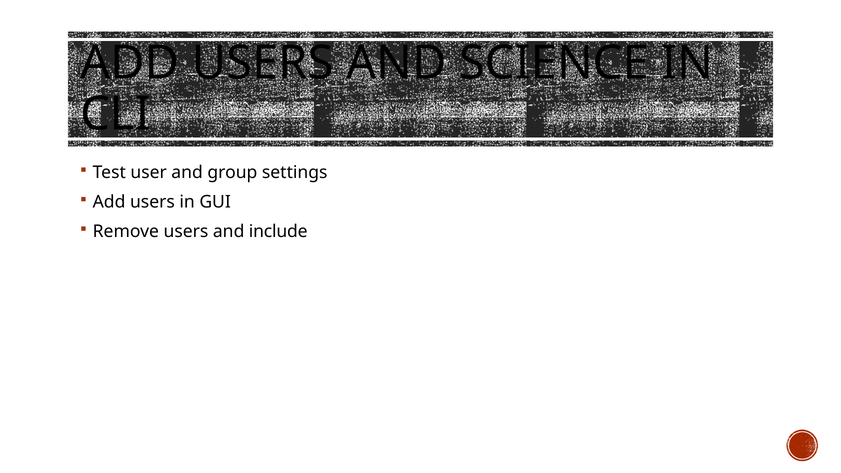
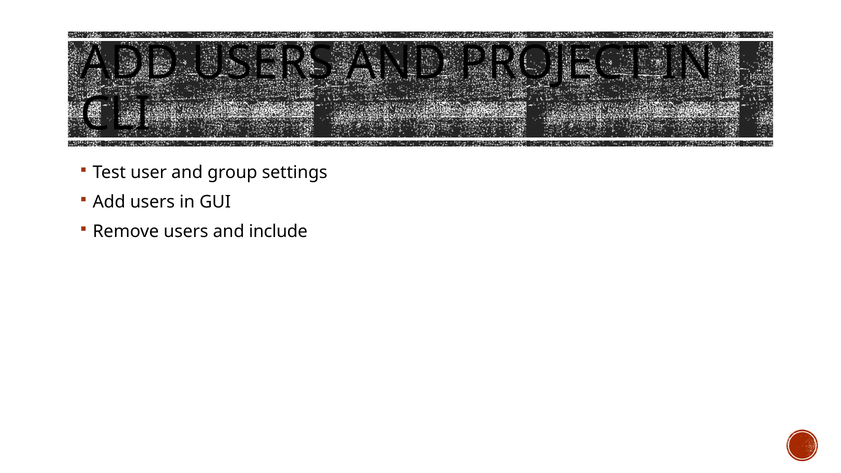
SCIENCE: SCIENCE -> PROJECT
